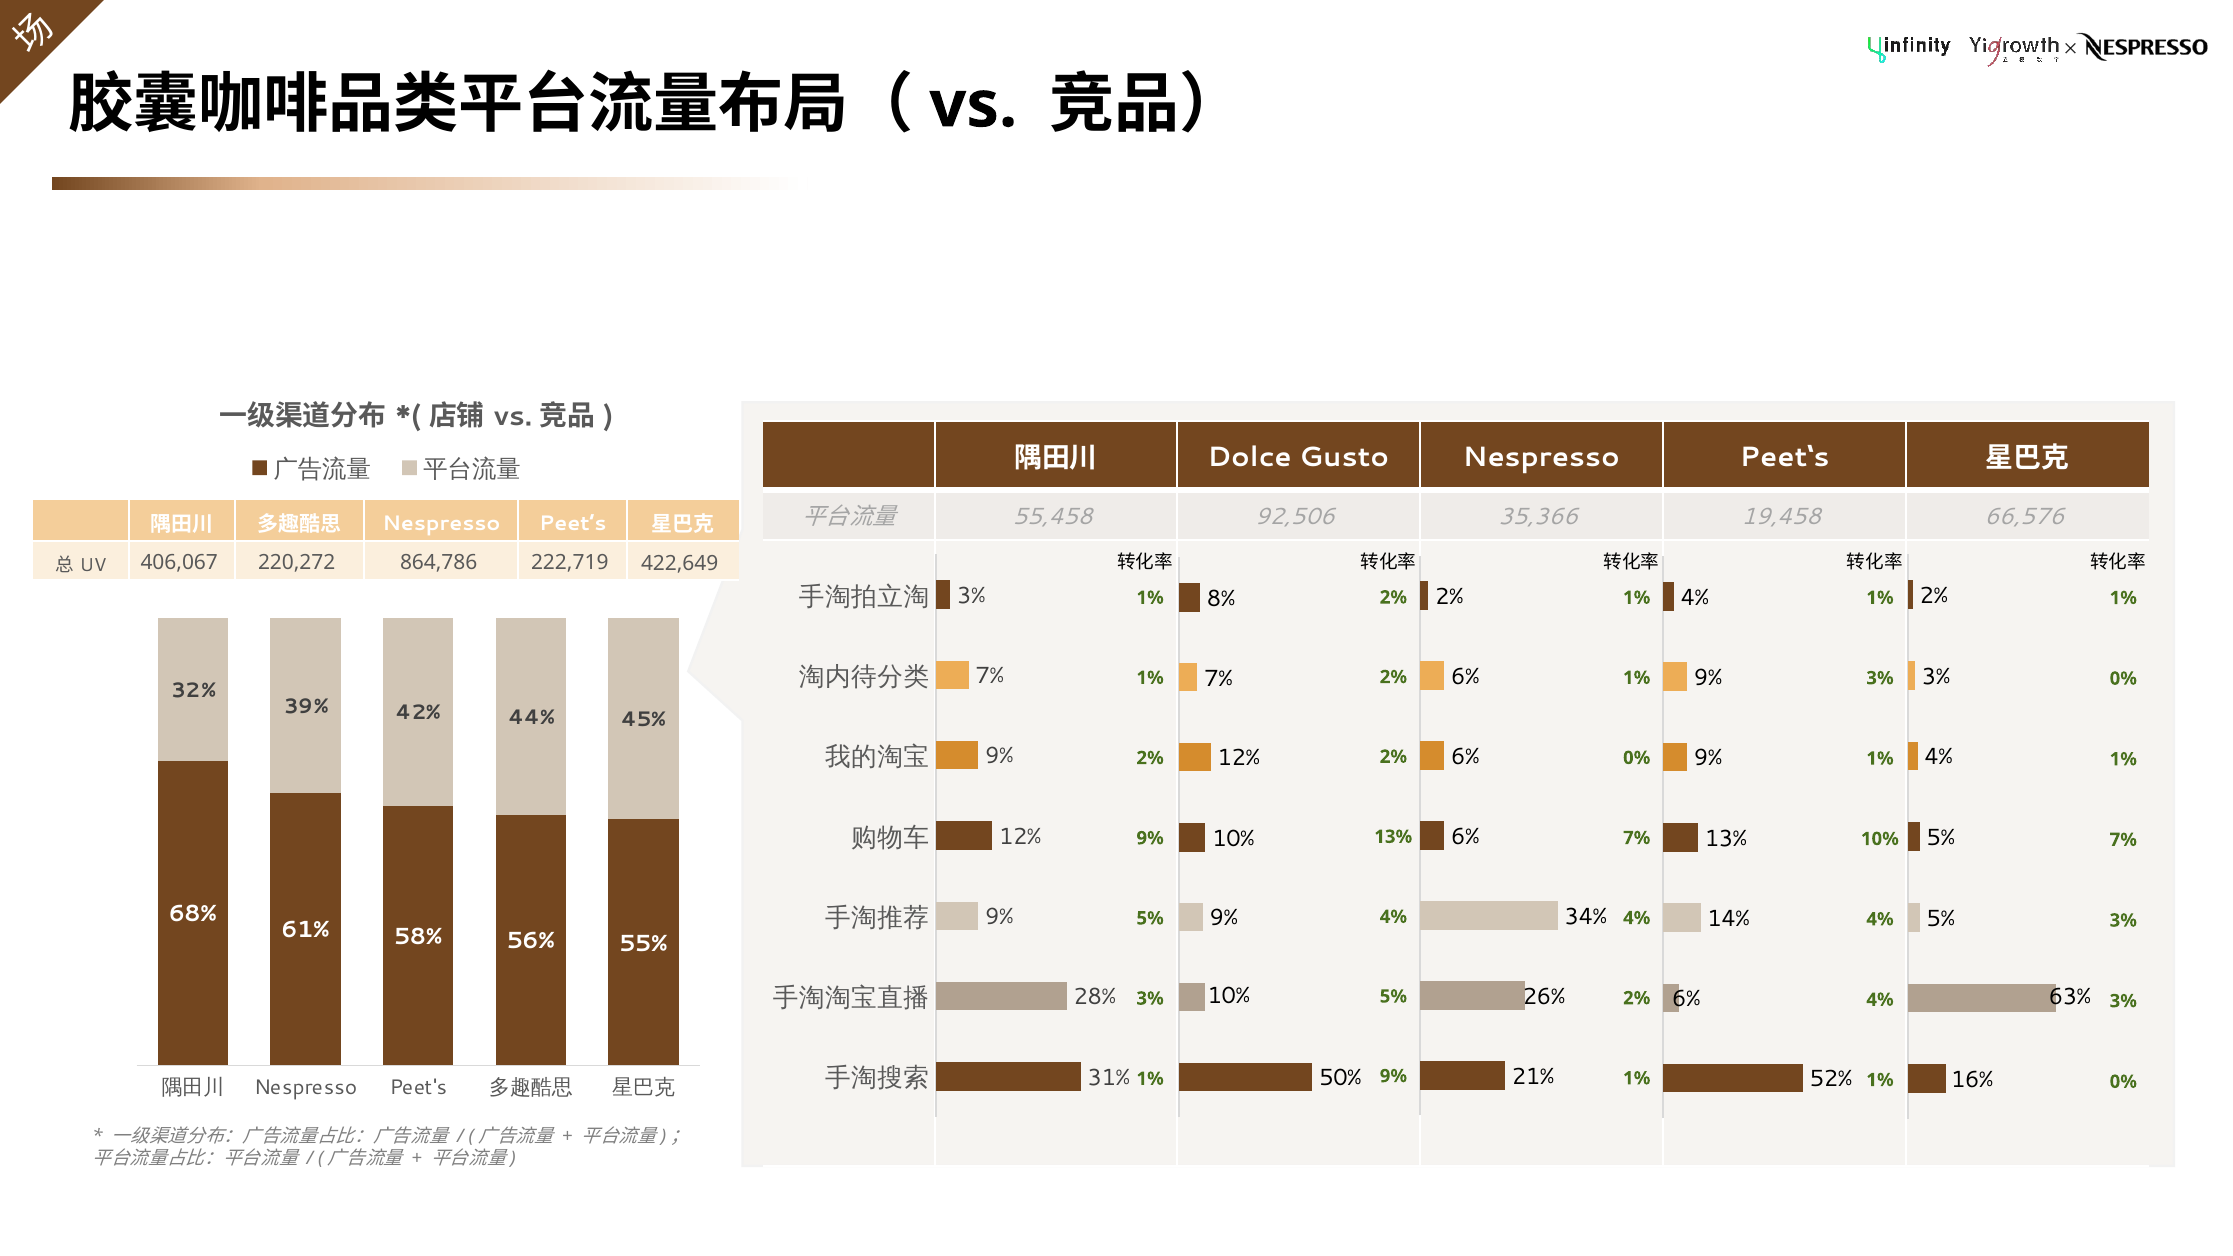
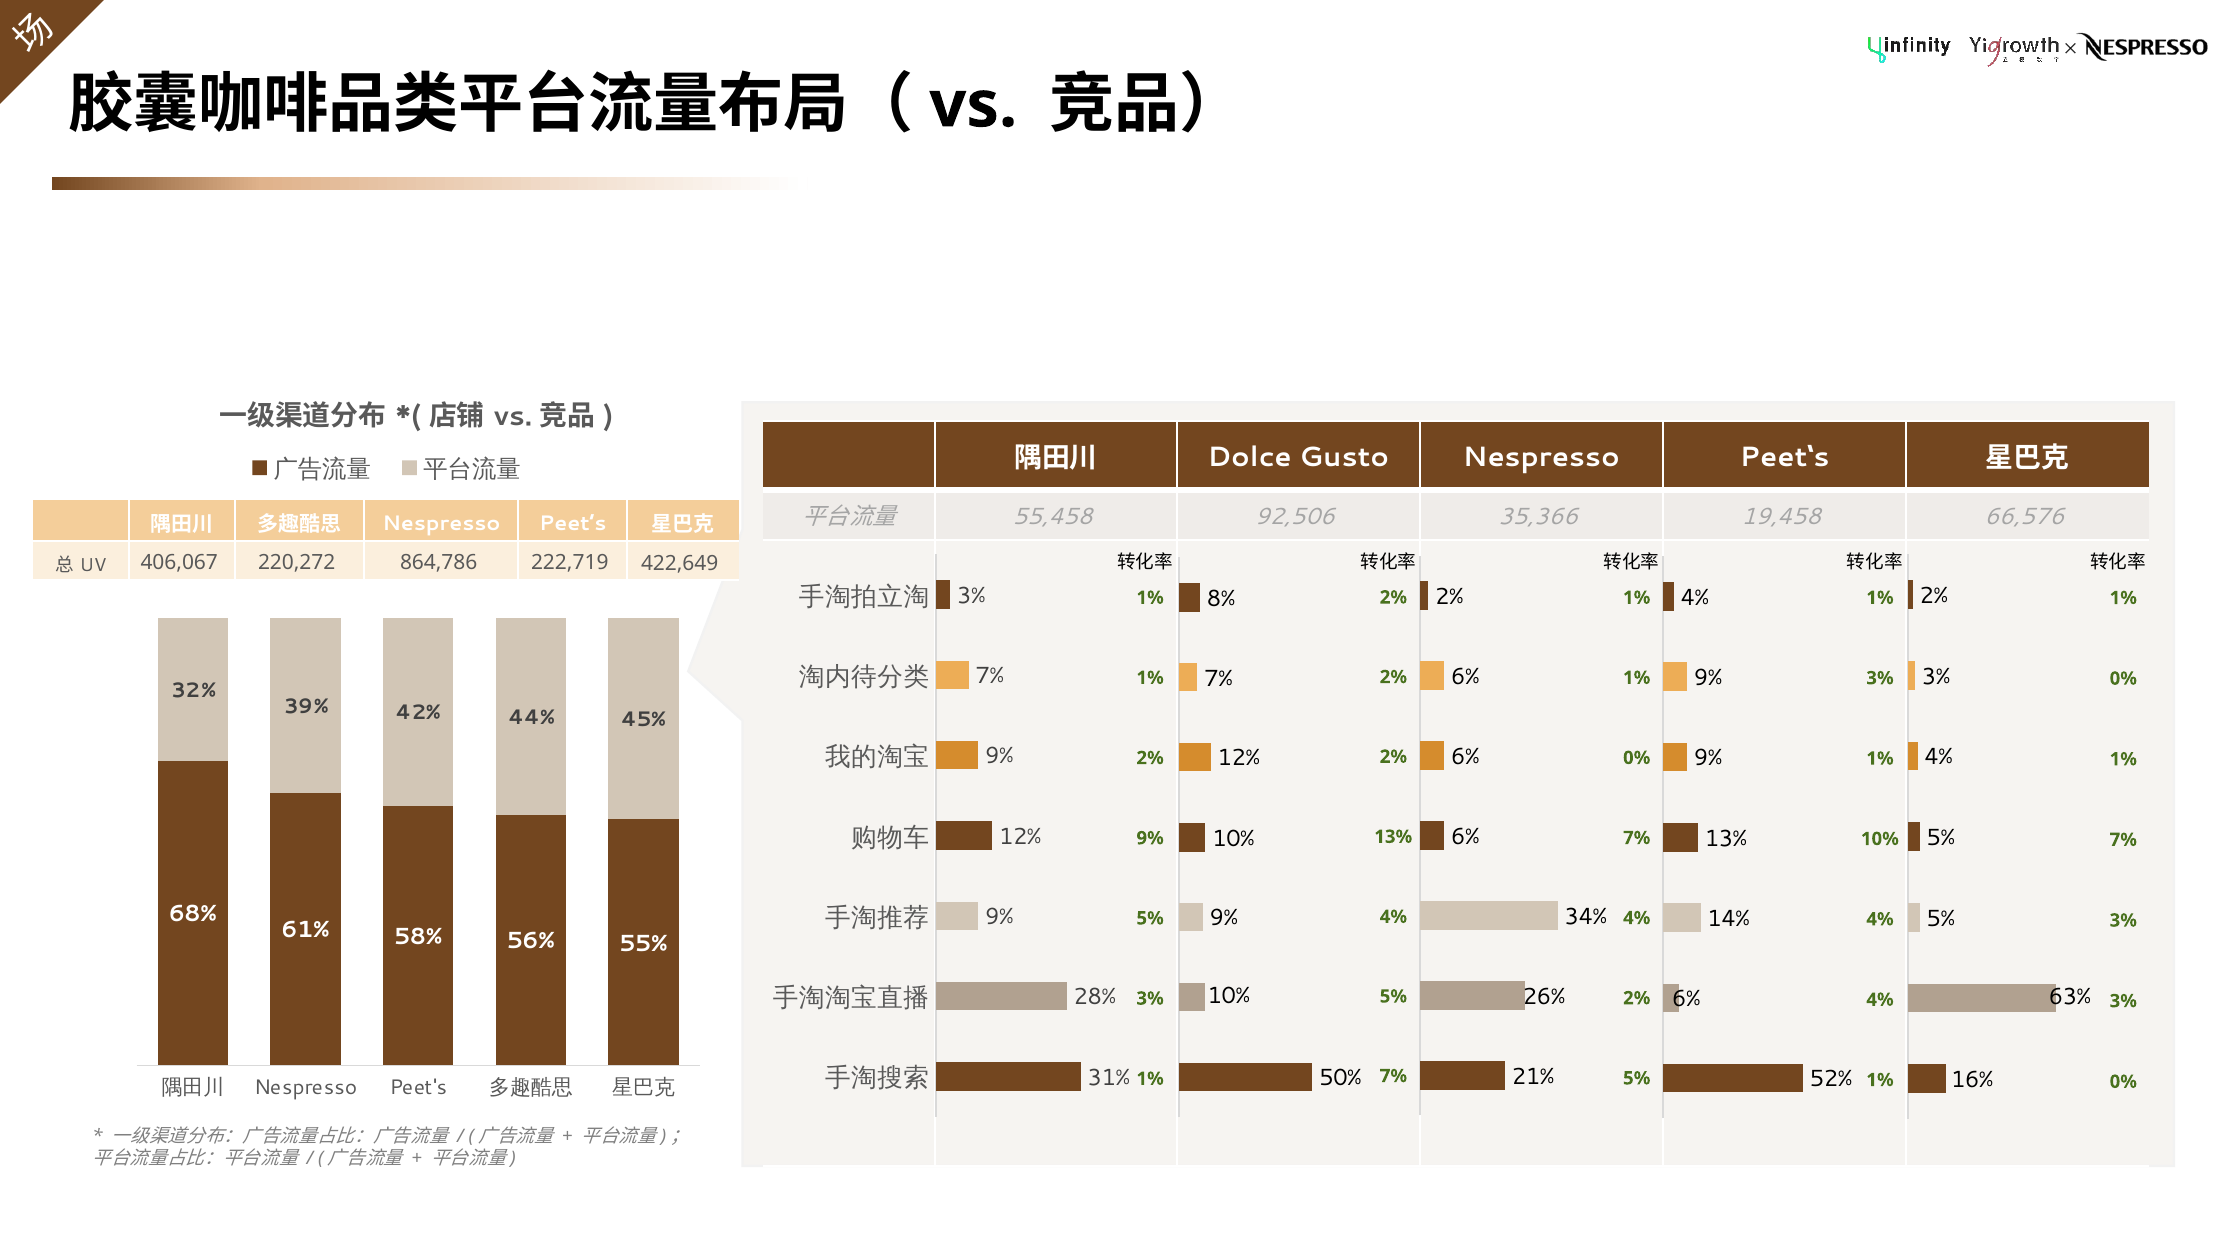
9% at (1393, 1076): 9% -> 7%
1% at (1637, 1078): 1% -> 5%
